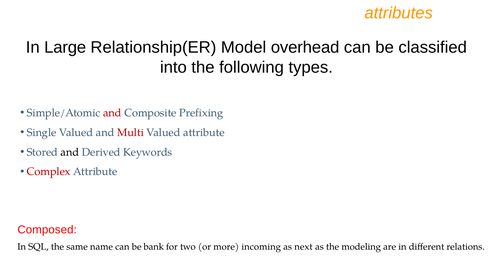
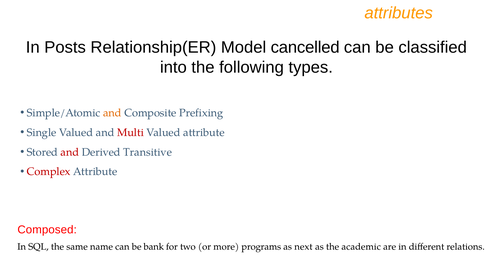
Large: Large -> Posts
overhead: overhead -> cancelled
and at (112, 113) colour: red -> orange
and at (70, 153) colour: black -> red
Keywords: Keywords -> Transitive
incoming: incoming -> programs
modeling: modeling -> academic
